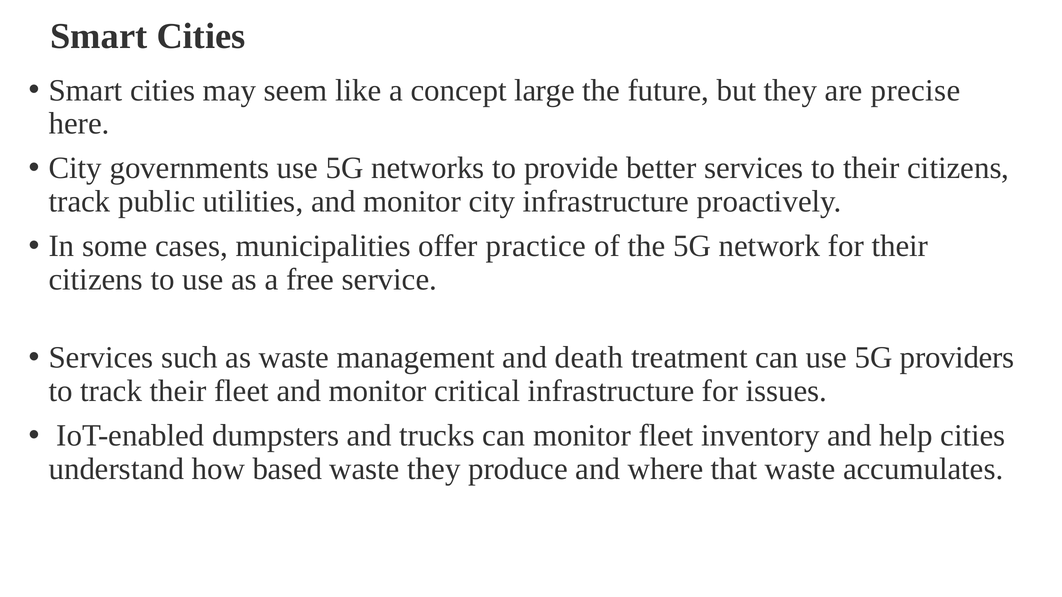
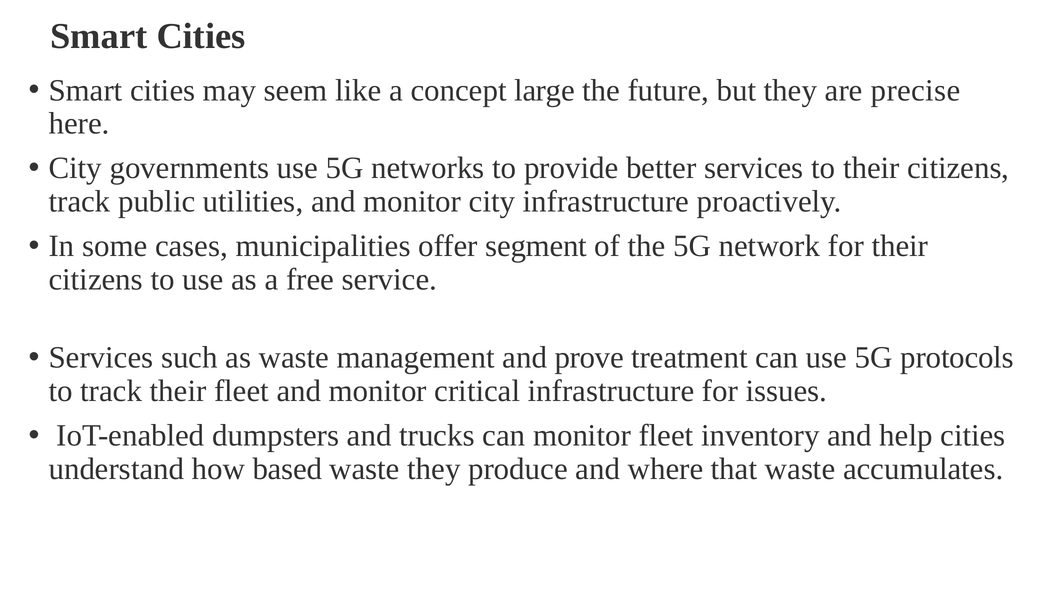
practice: practice -> segment
death: death -> prove
providers: providers -> protocols
